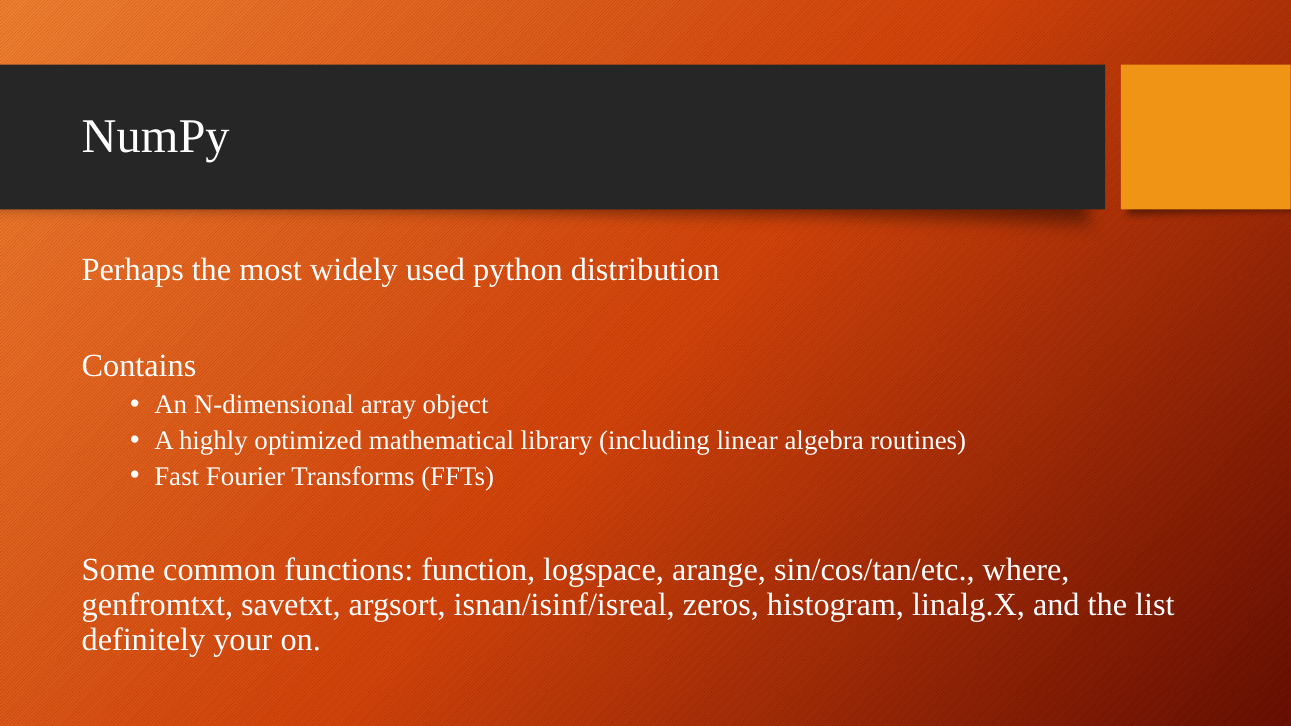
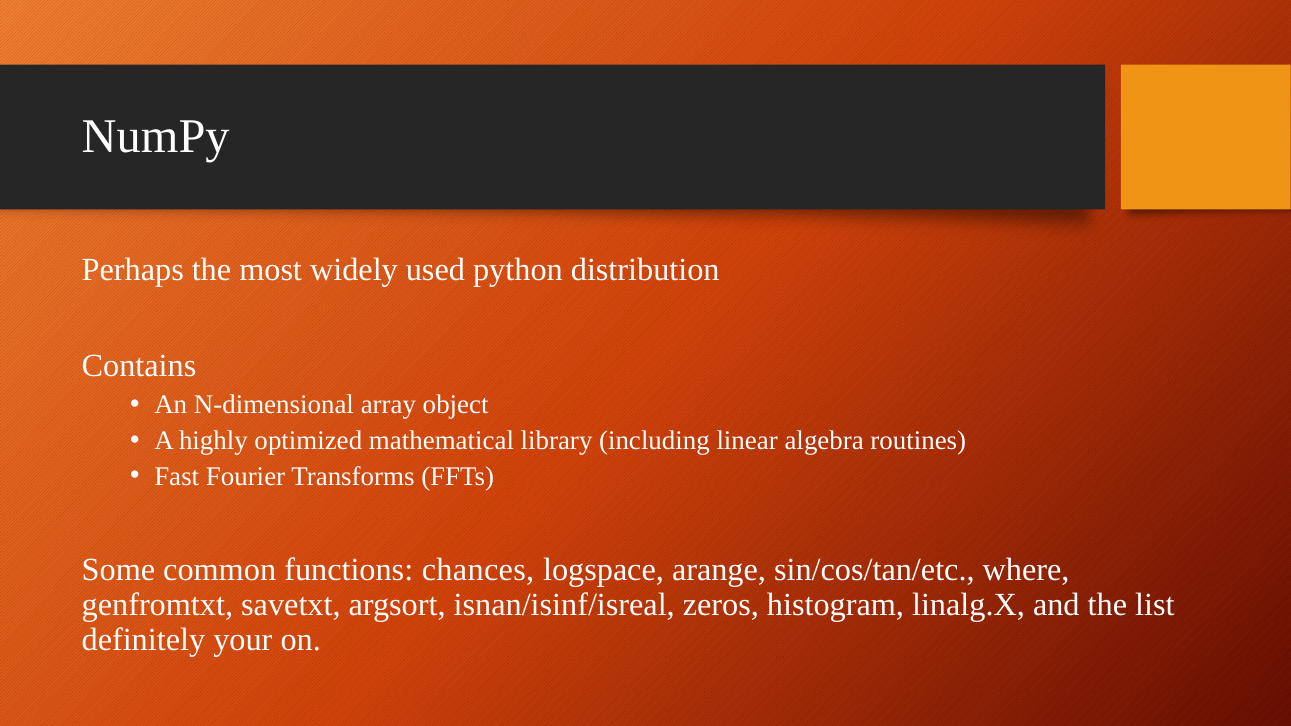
function: function -> chances
